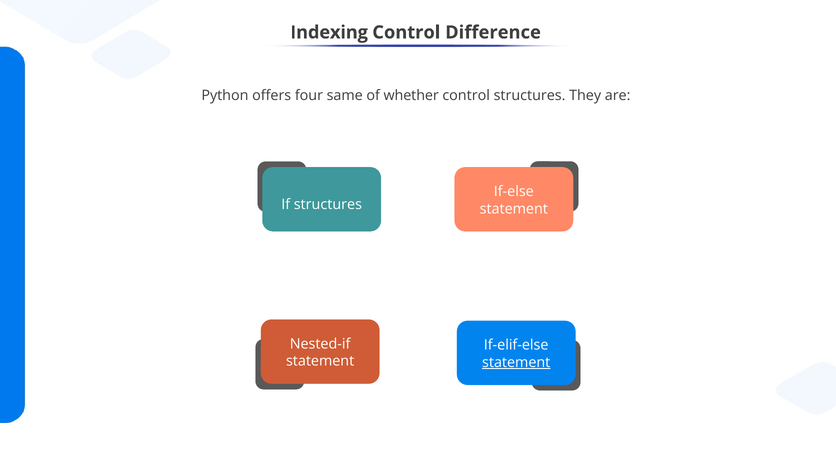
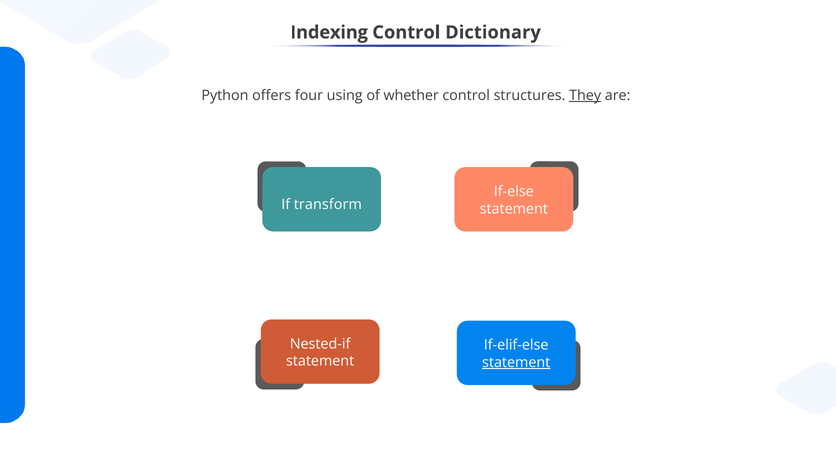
Difference: Difference -> Dictionary
same: same -> using
They underline: none -> present
If structures: structures -> transform
